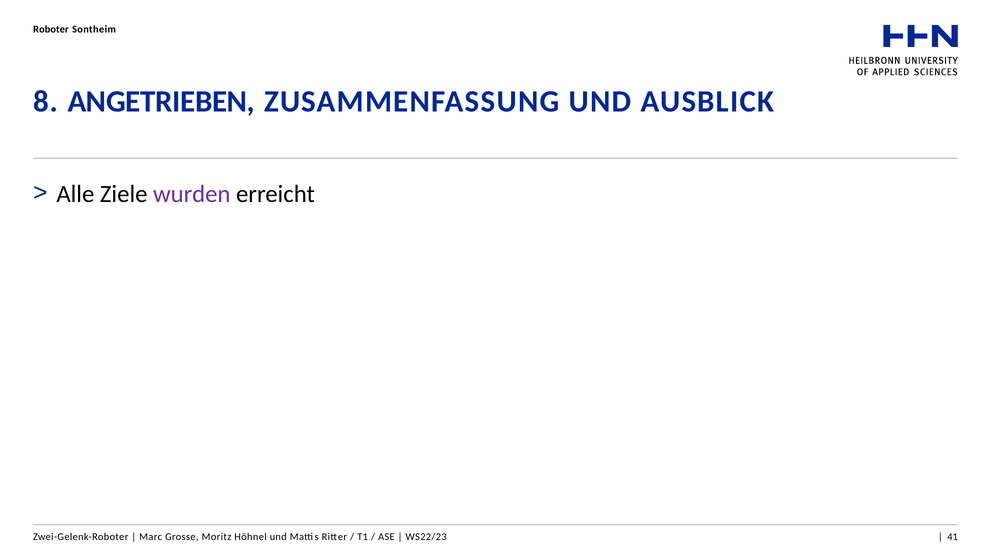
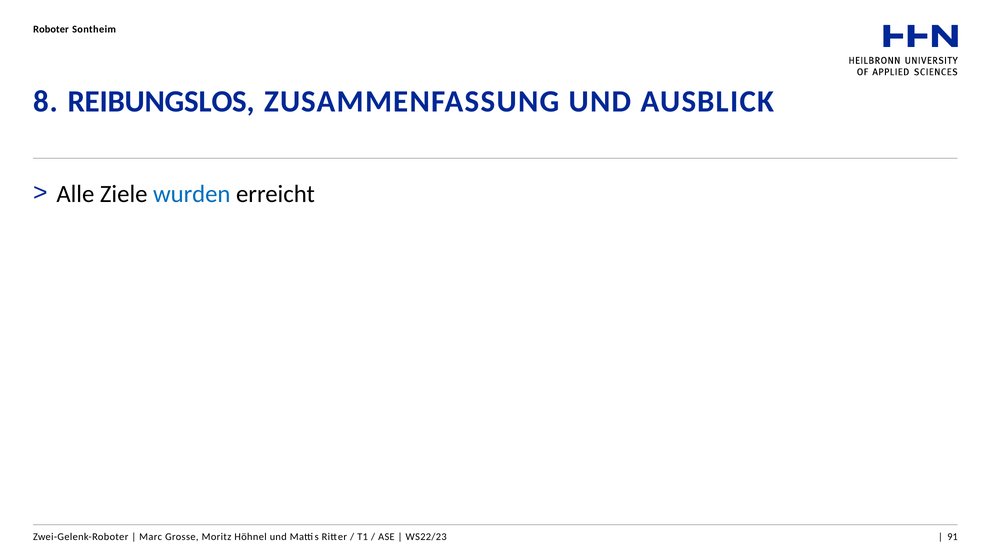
ANGETRIEBEN: ANGETRIEBEN -> REIBUNGSLOS
wurden colour: purple -> blue
41: 41 -> 91
